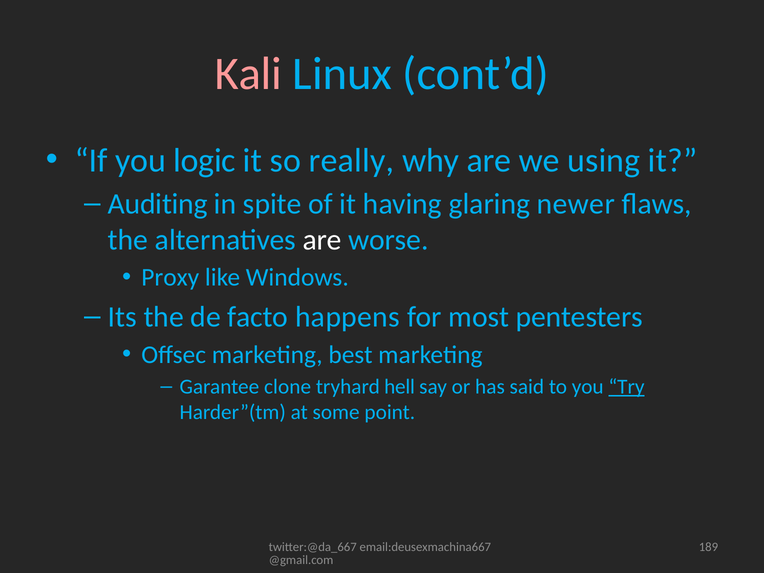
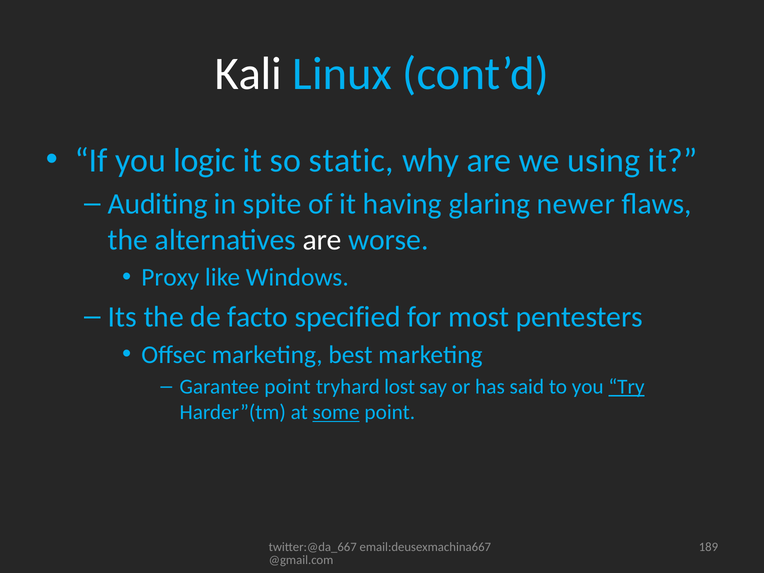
Kali colour: pink -> white
really: really -> static
happens: happens -> specified
Garantee clone: clone -> point
hell: hell -> lost
some underline: none -> present
